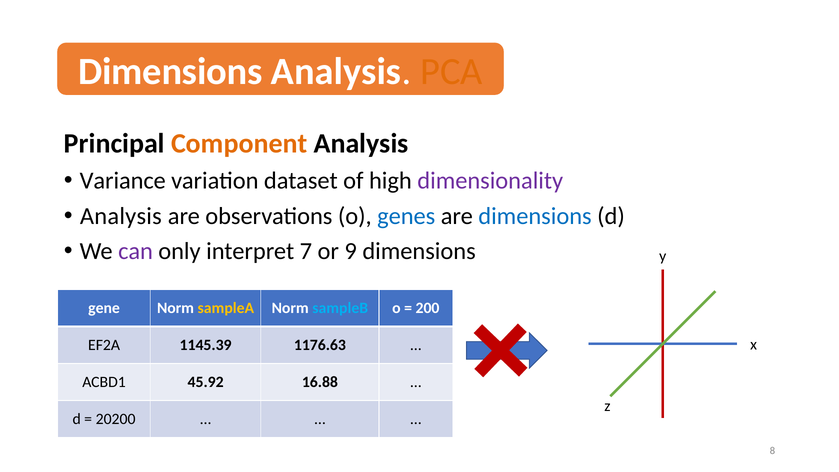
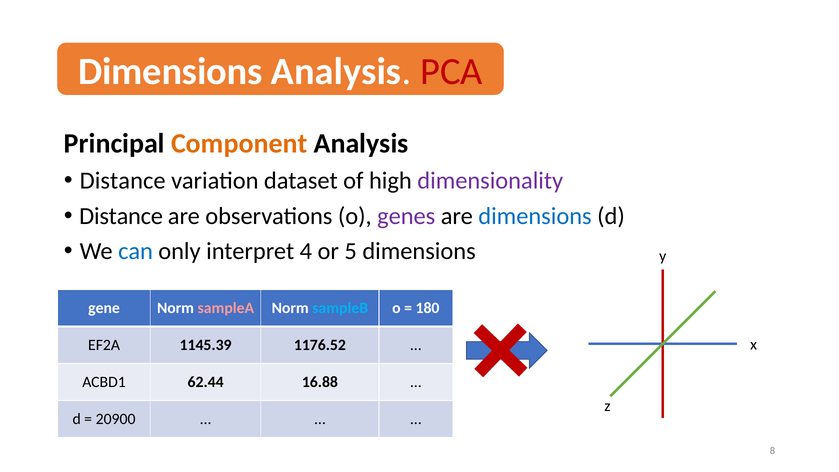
PCA colour: orange -> red
Variance at (123, 181): Variance -> Distance
Analysis at (121, 216): Analysis -> Distance
genes colour: blue -> purple
can colour: purple -> blue
7: 7 -> 4
9: 9 -> 5
sampleA colour: yellow -> pink
200: 200 -> 180
1176.63: 1176.63 -> 1176.52
45.92: 45.92 -> 62.44
20200: 20200 -> 20900
